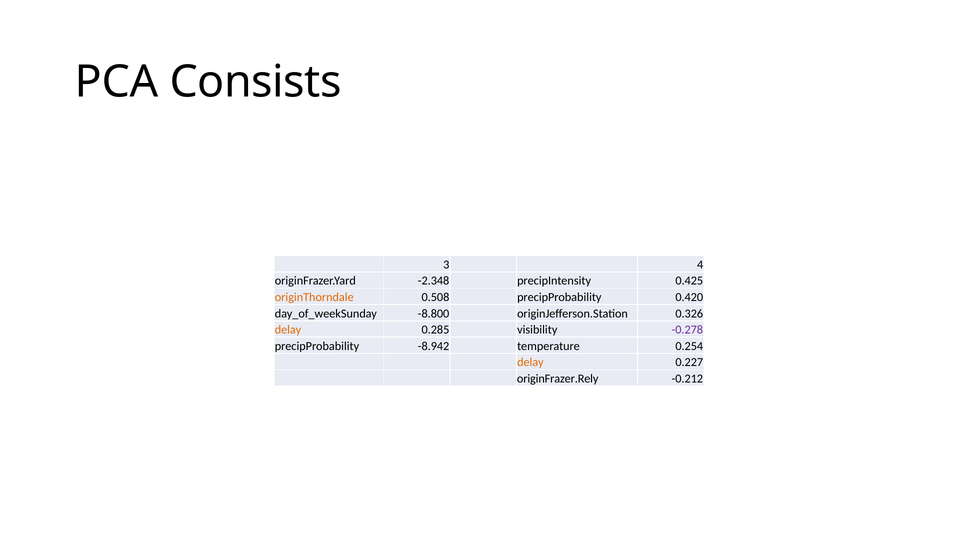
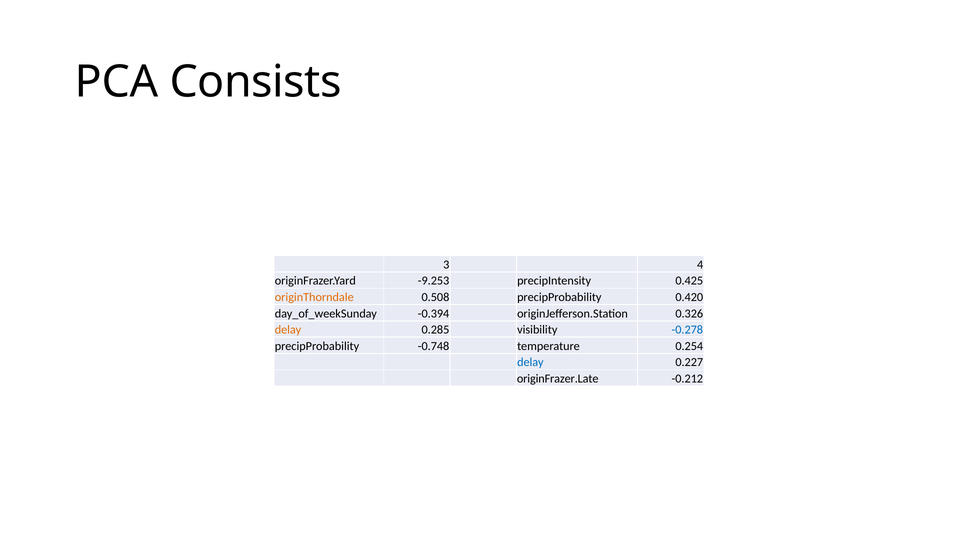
-2.348: -2.348 -> -9.253
-8.800: -8.800 -> -0.394
-0.278 colour: purple -> blue
-8.942: -8.942 -> -0.748
delay at (530, 362) colour: orange -> blue
originFrazer.Rely: originFrazer.Rely -> originFrazer.Late
